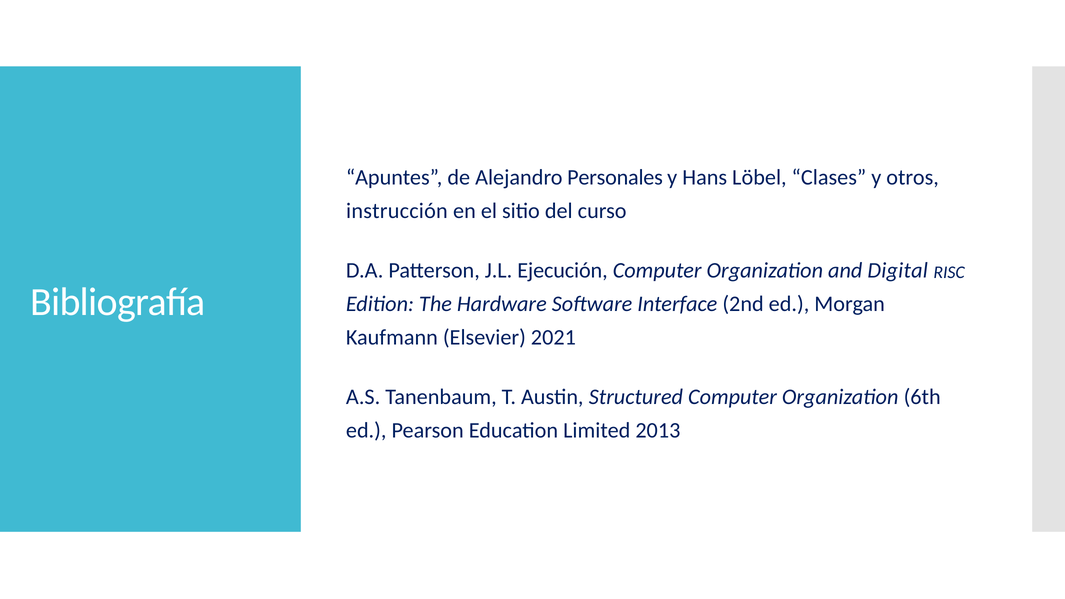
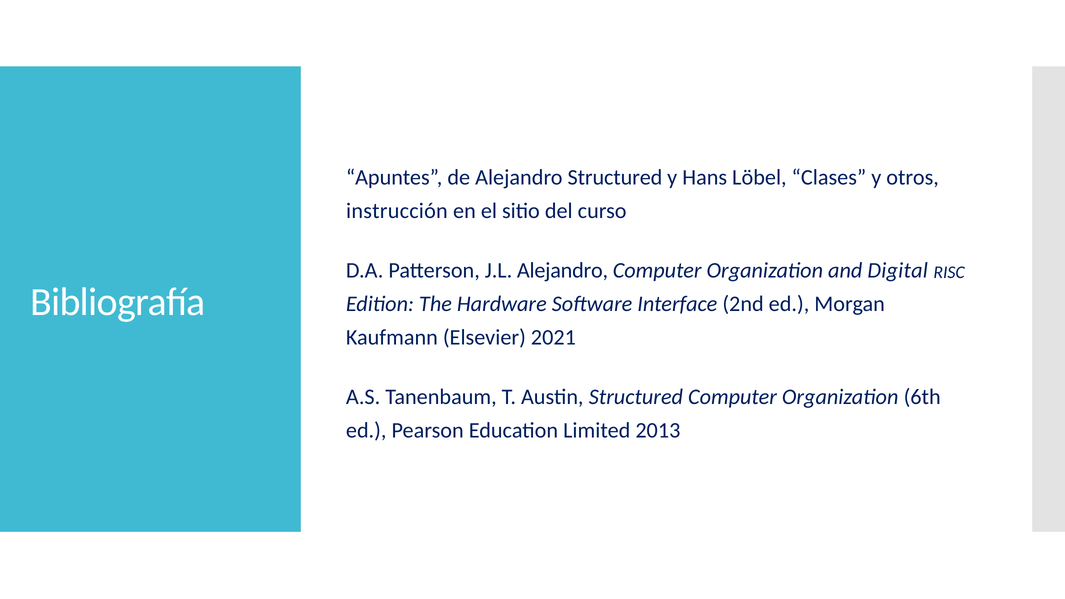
Alejandro Personales: Personales -> Structured
J.L Ejecución: Ejecución -> Alejandro
